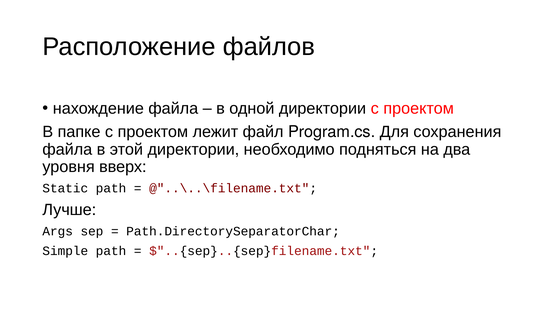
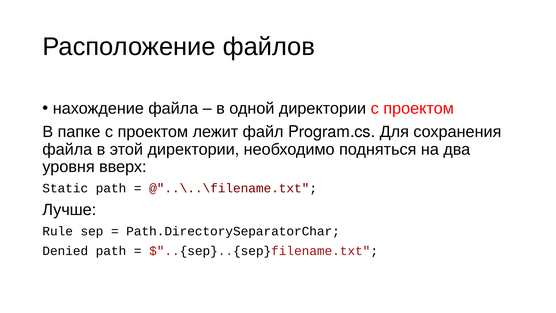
Args: Args -> Rule
Simple: Simple -> Denied
